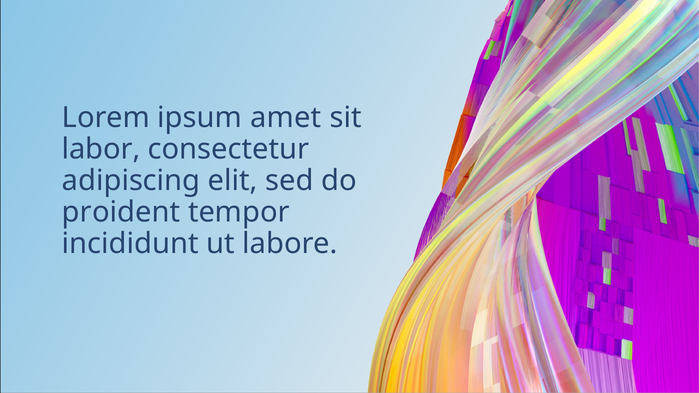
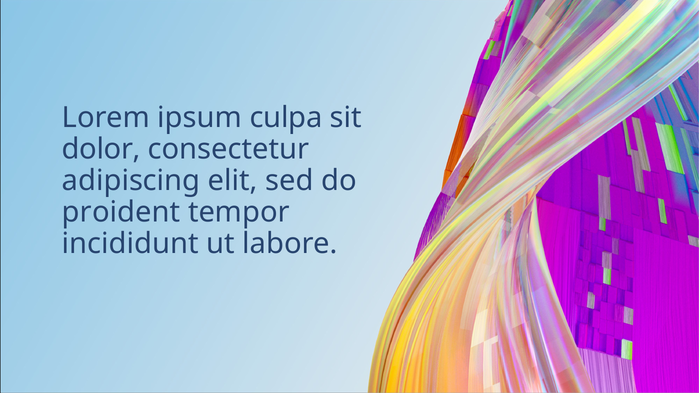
amet: amet -> culpa
labor: labor -> dolor
